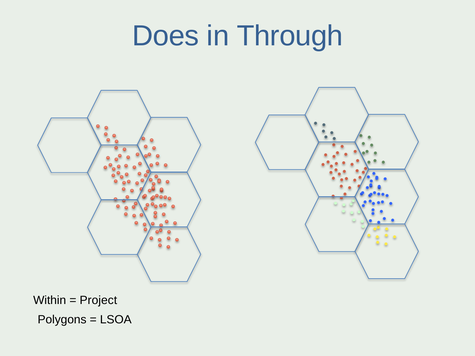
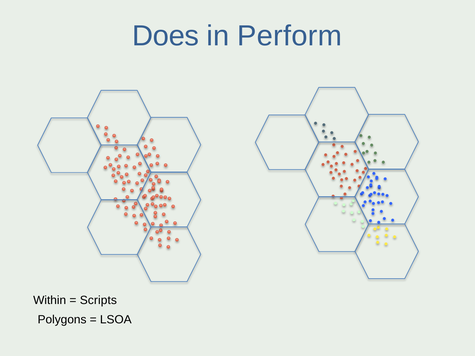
Through: Through -> Perform
Project: Project -> Scripts
